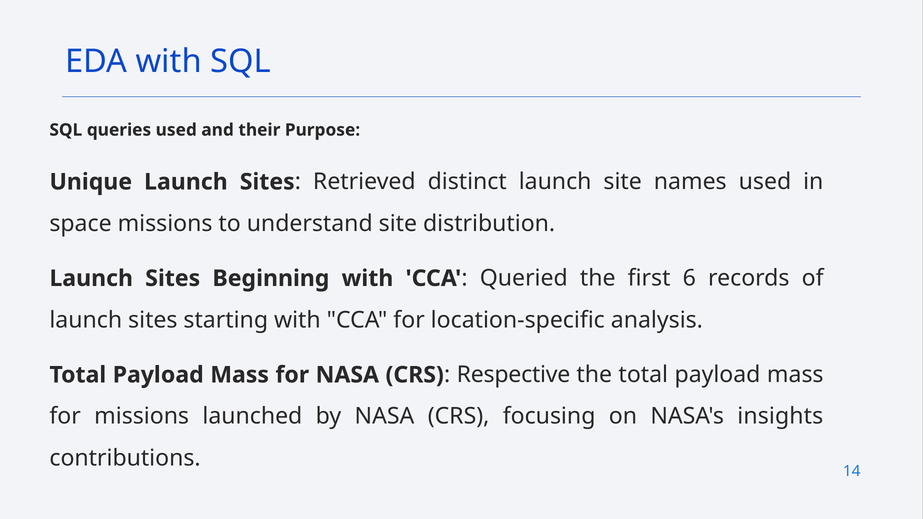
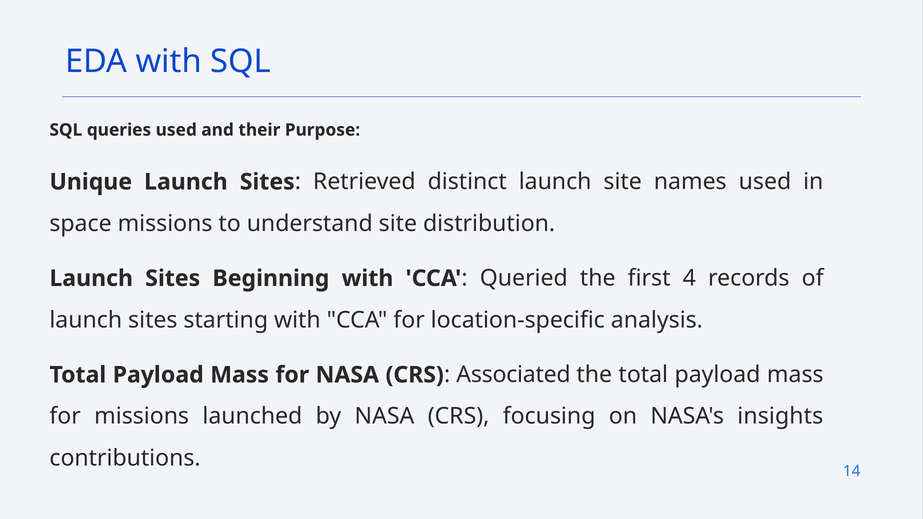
6: 6 -> 4
Respective: Respective -> Associated
